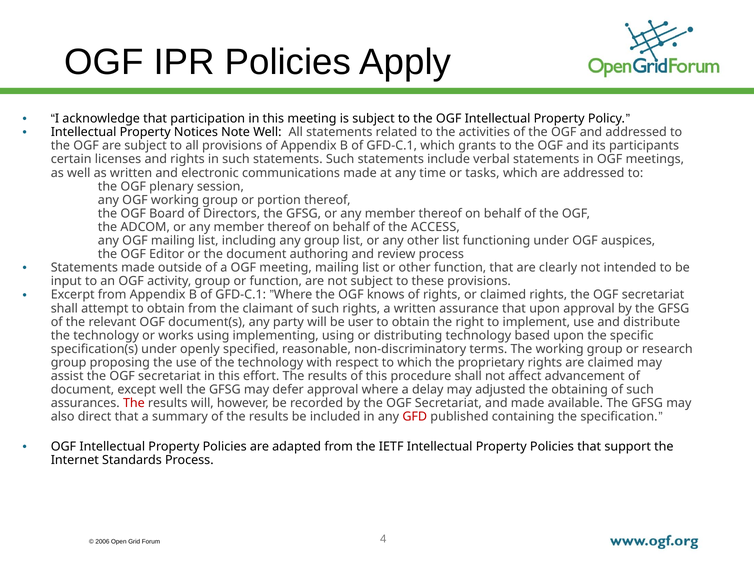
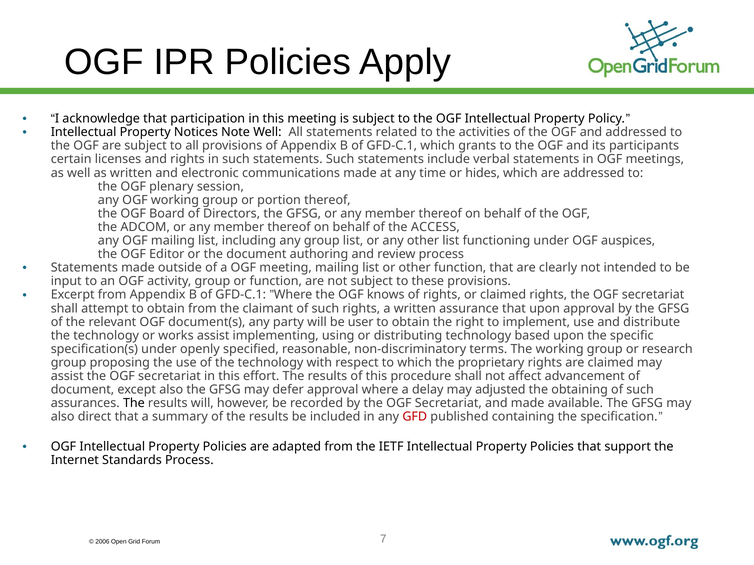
tasks: tasks -> hides
works using: using -> assist
except well: well -> also
The at (134, 404) colour: red -> black
4: 4 -> 7
